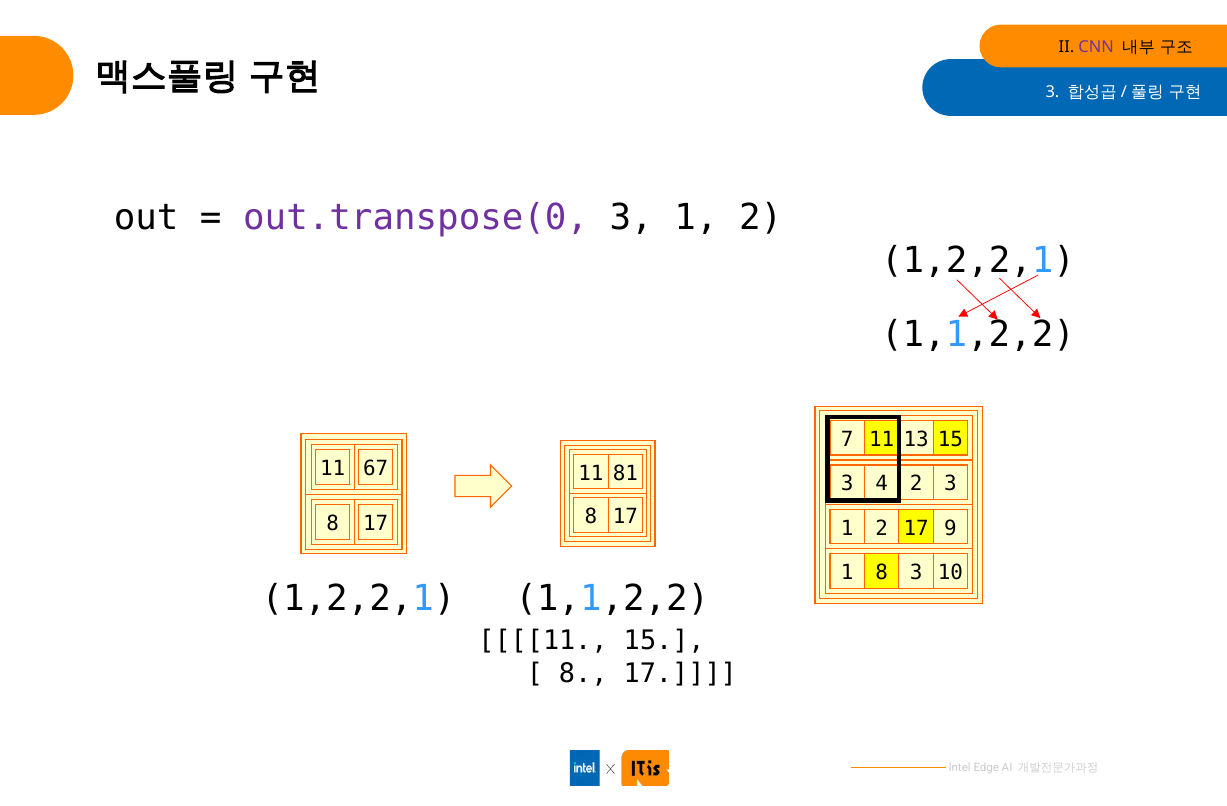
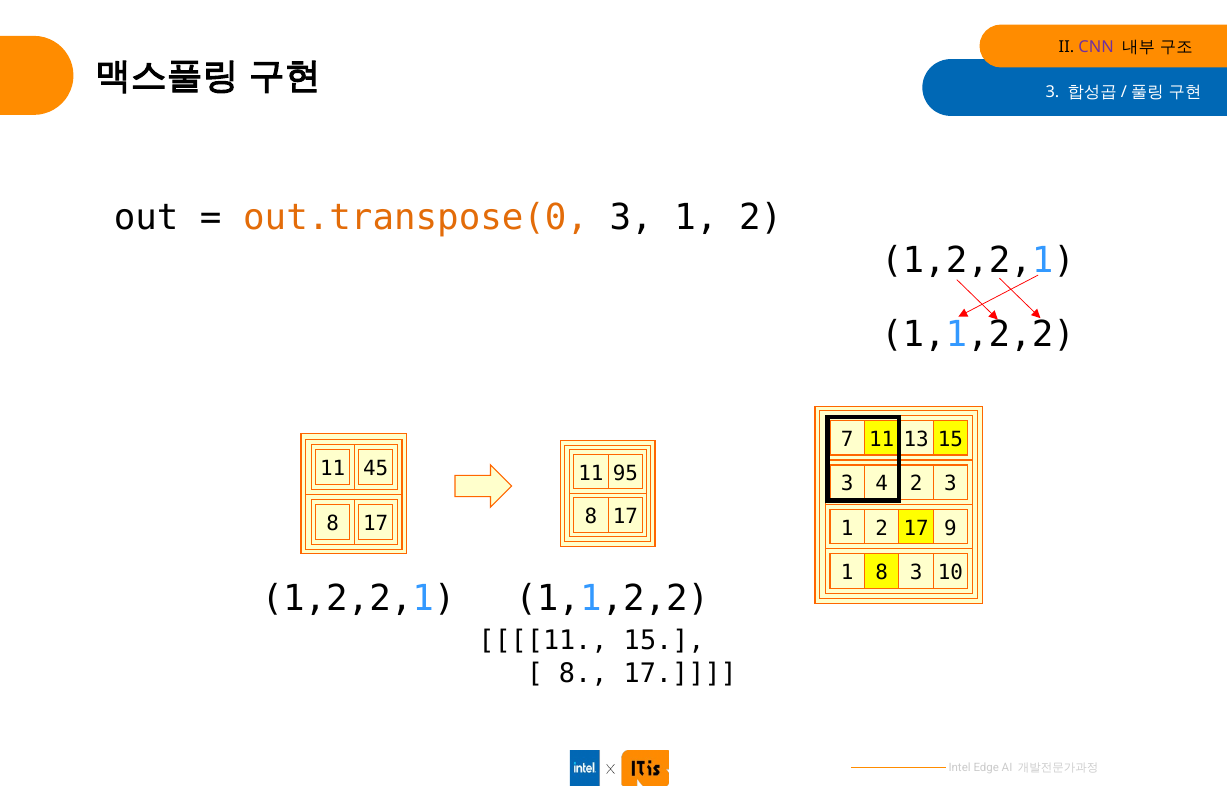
out.transpose(0 colour: purple -> orange
67: 67 -> 45
81: 81 -> 95
